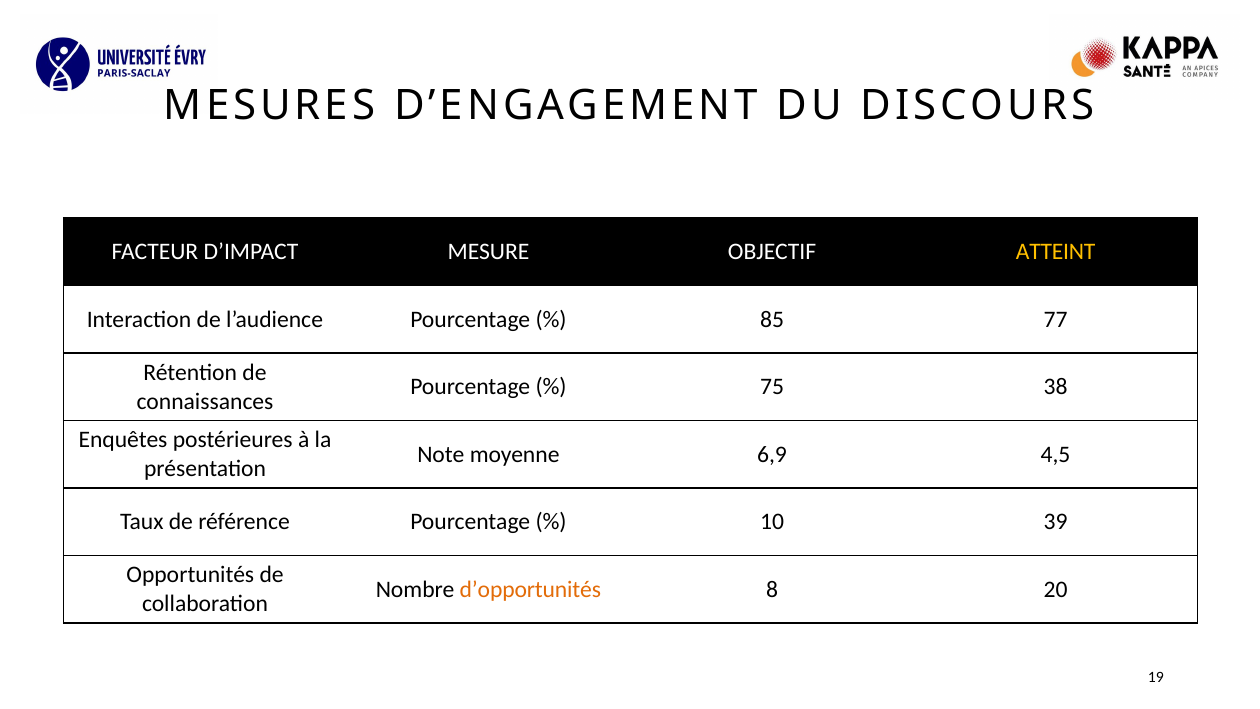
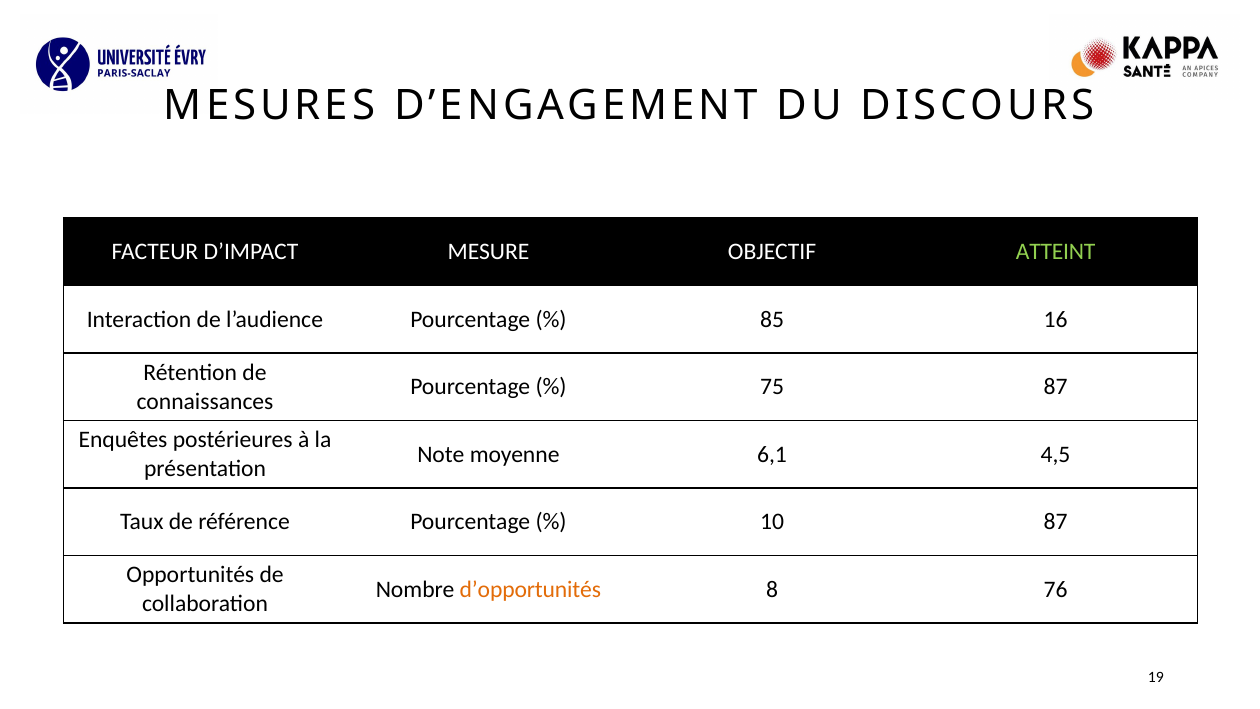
ATTEINT colour: yellow -> light green
77: 77 -> 16
75 38: 38 -> 87
6,9: 6,9 -> 6,1
10 39: 39 -> 87
20: 20 -> 76
